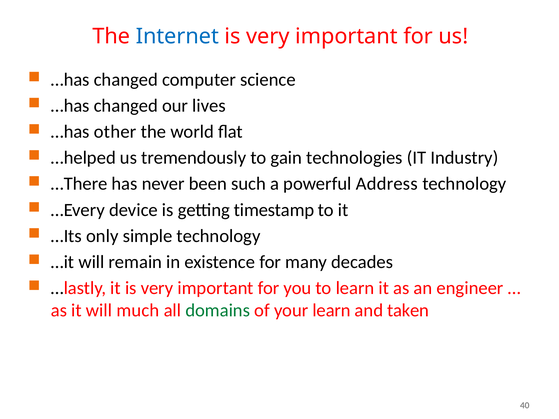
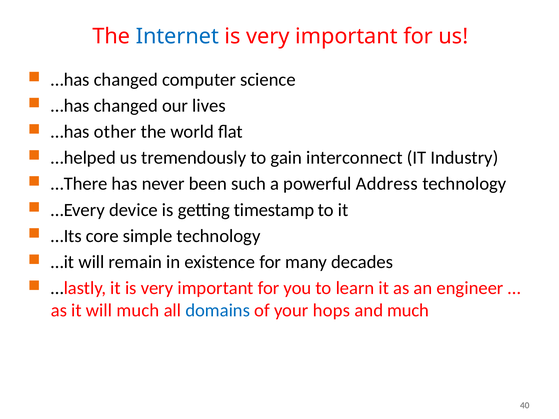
technologies: technologies -> interconnect
only: only -> core
domains colour: green -> blue
your learn: learn -> hops
and taken: taken -> much
